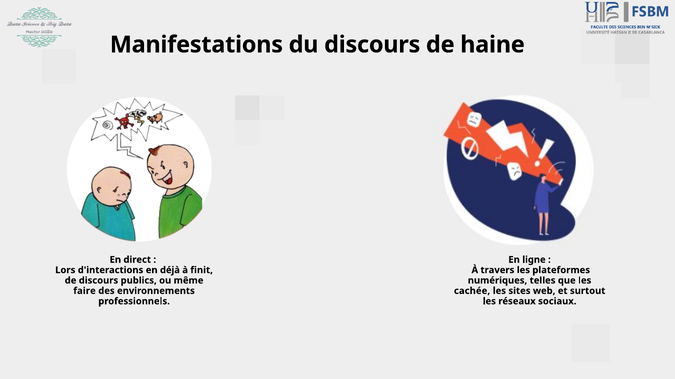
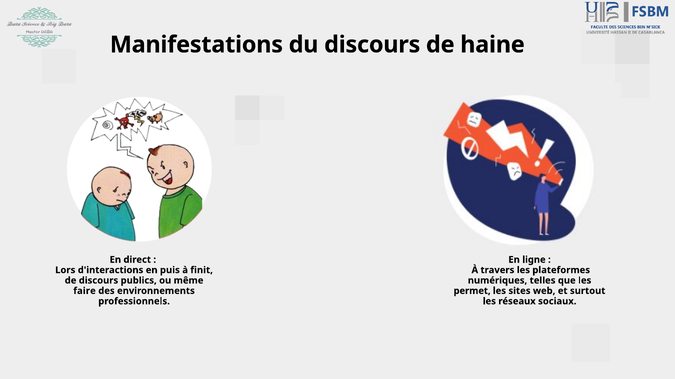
déjà: déjà -> puis
cachée: cachée -> permet
